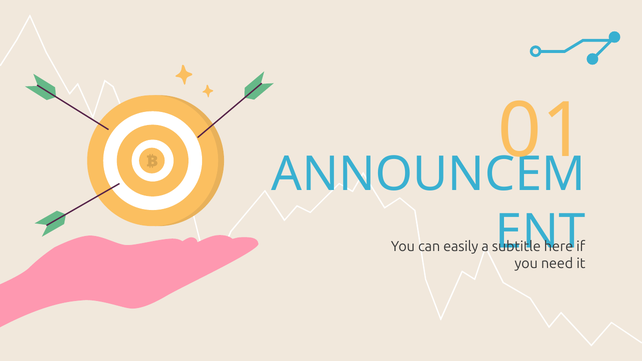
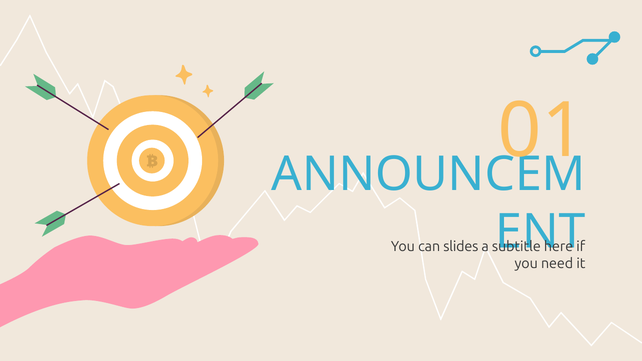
easily: easily -> slides
